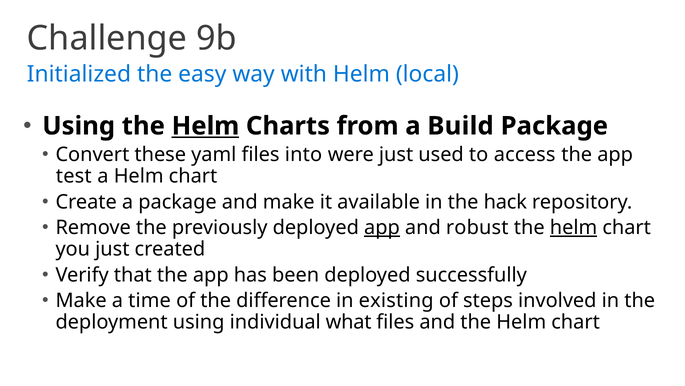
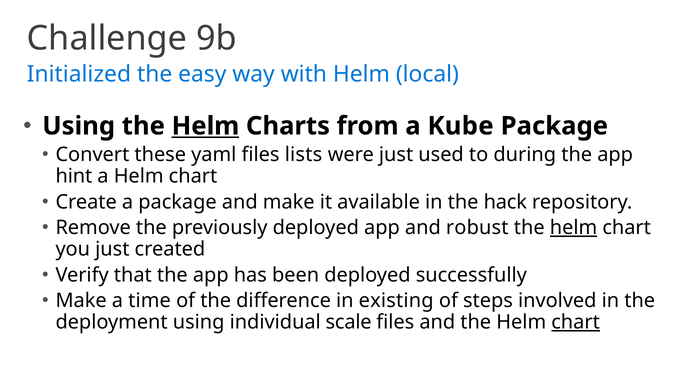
Build: Build -> Kube
into: into -> lists
access: access -> during
test: test -> hint
app at (382, 227) underline: present -> none
what: what -> scale
chart at (576, 322) underline: none -> present
